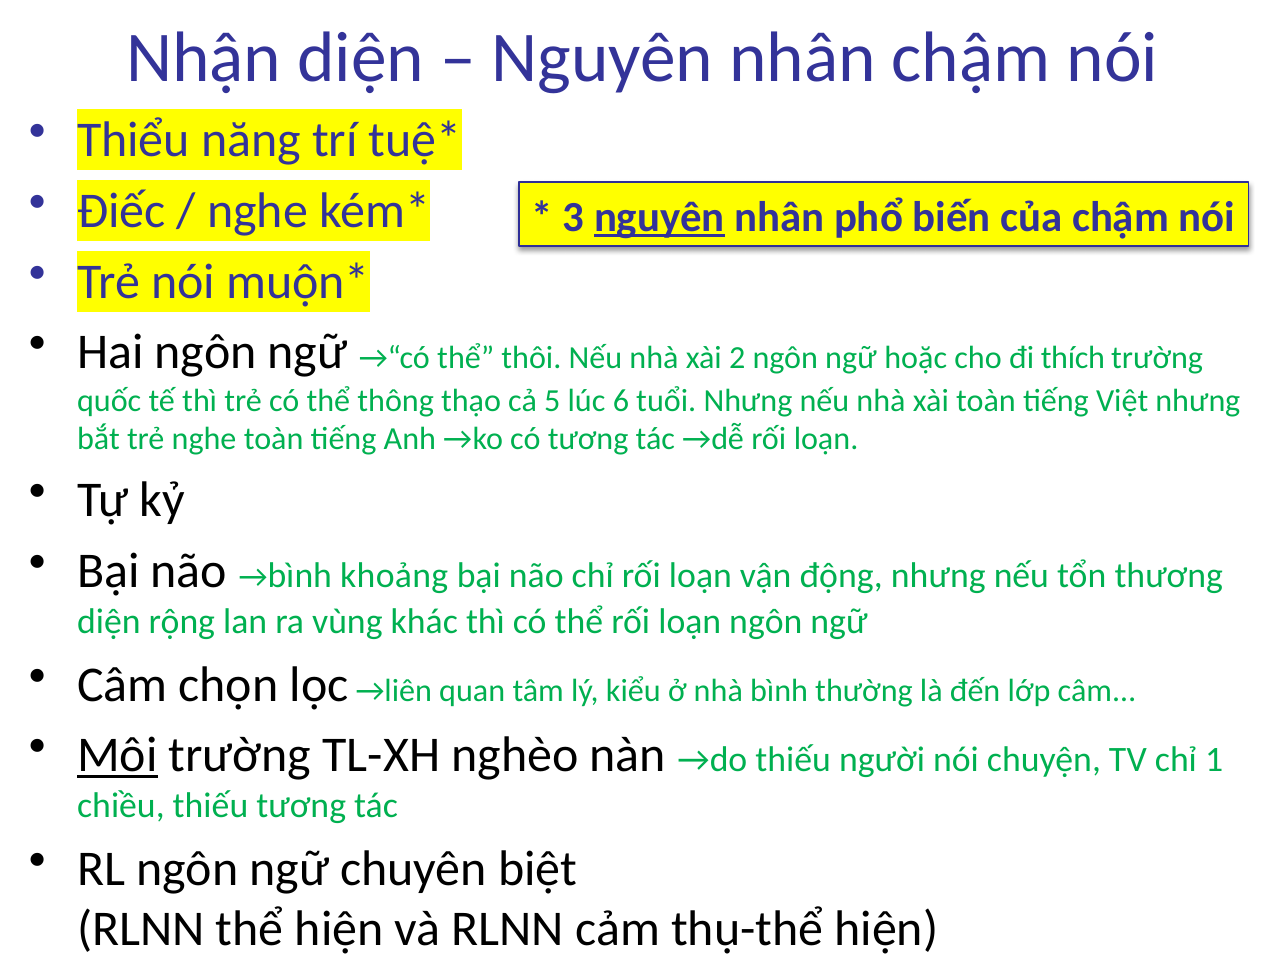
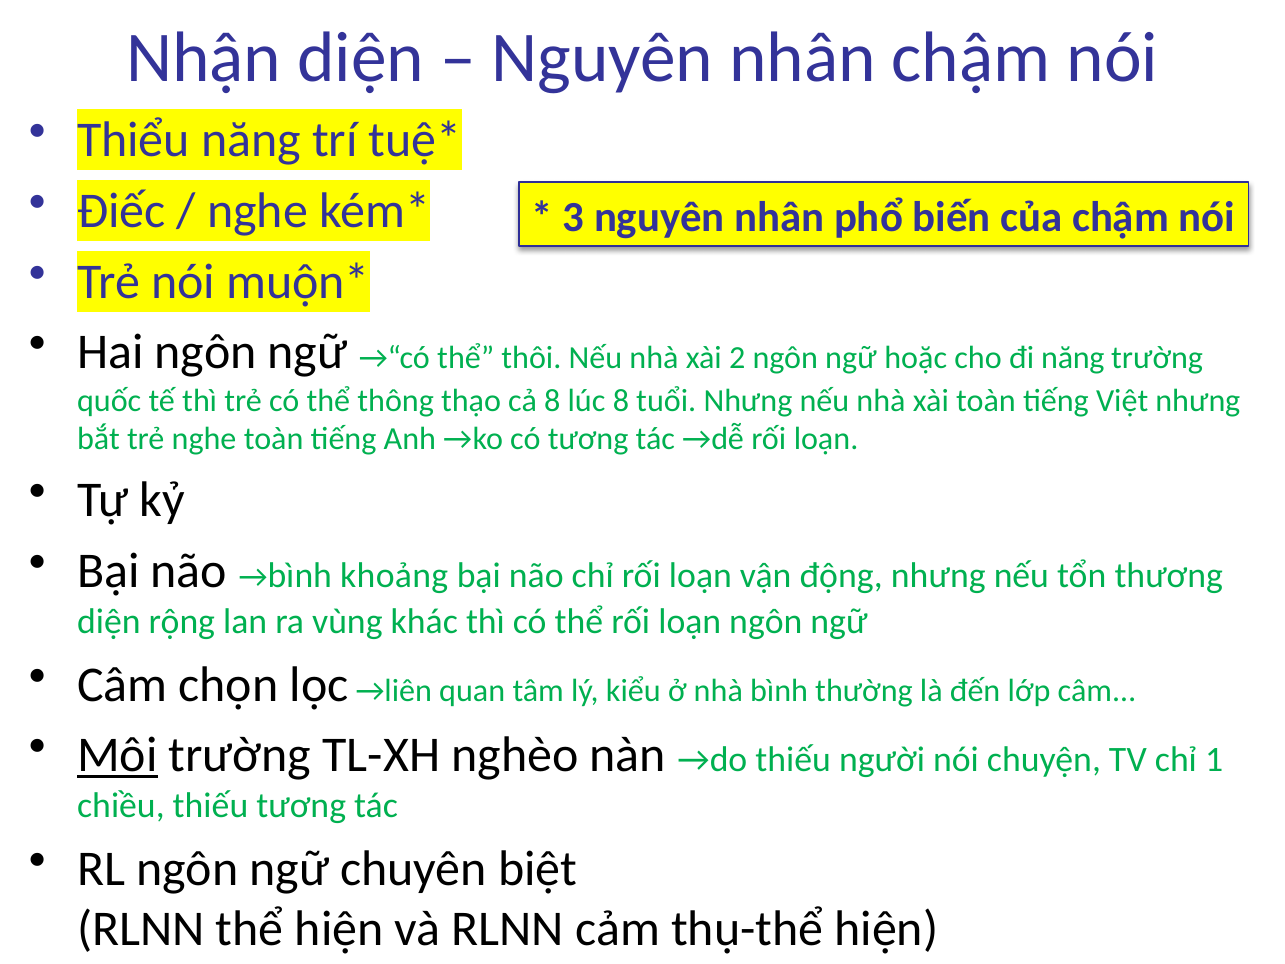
nguyên at (659, 217) underline: present -> none
đi thích: thích -> năng
cả 5: 5 -> 8
lúc 6: 6 -> 8
